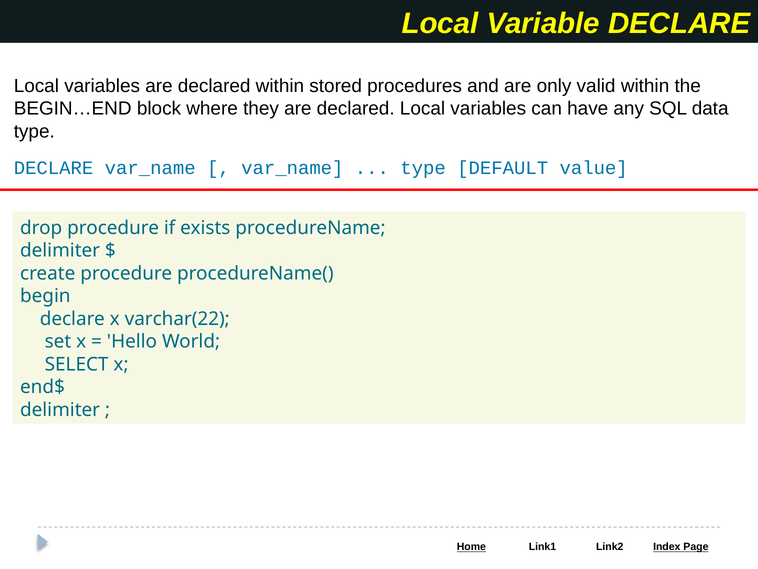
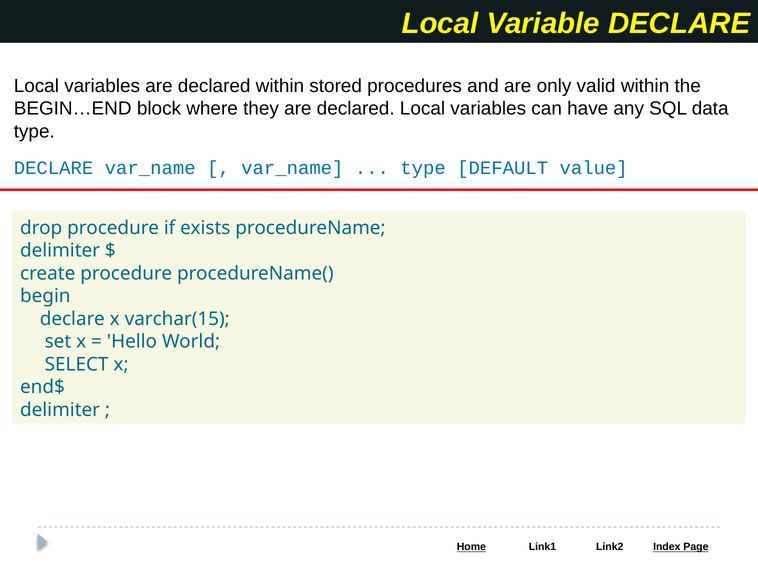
varchar(22: varchar(22 -> varchar(15
